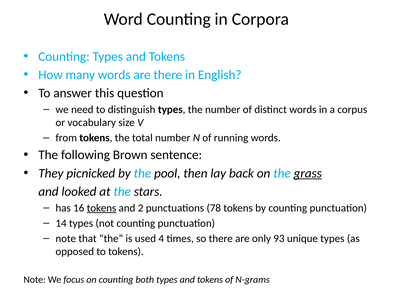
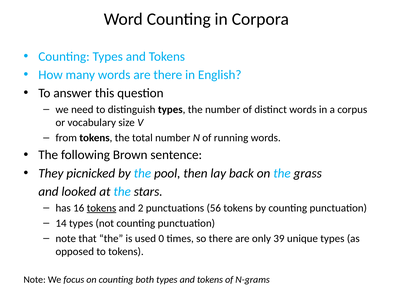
grass underline: present -> none
78: 78 -> 56
4: 4 -> 0
93: 93 -> 39
